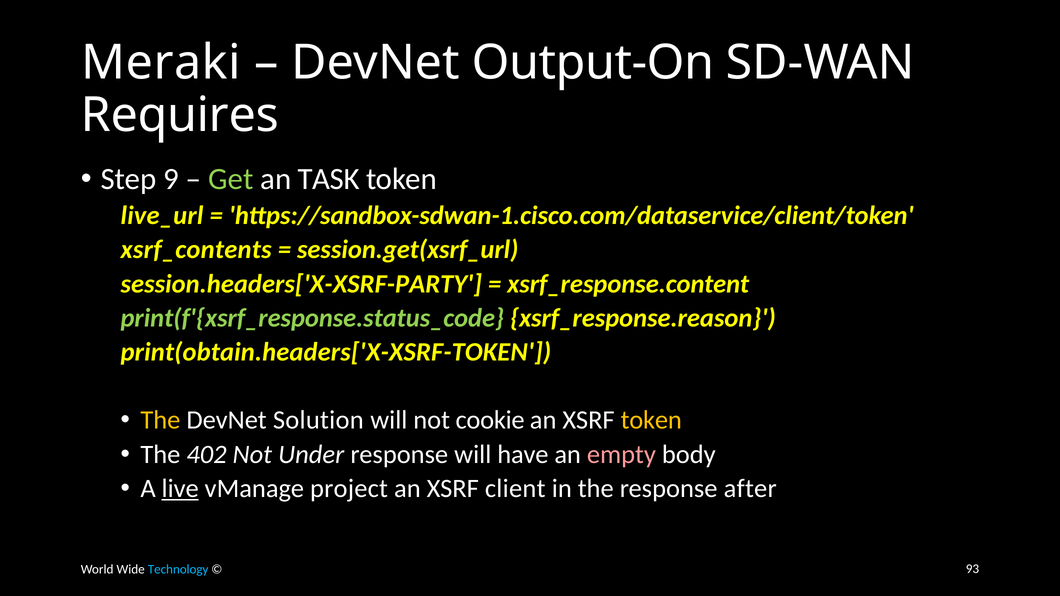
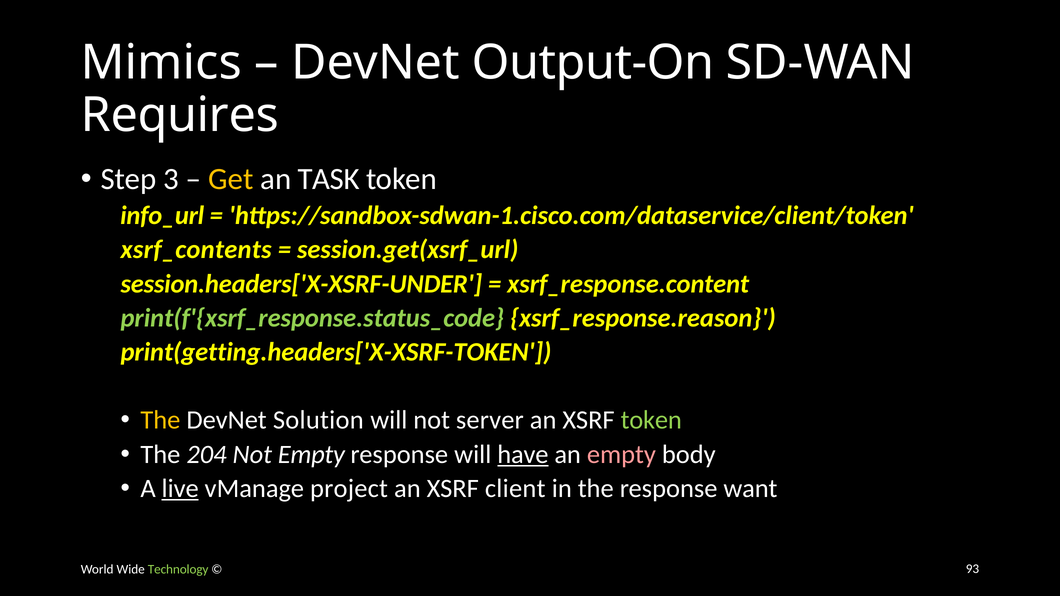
Meraki: Meraki -> Mimics
9: 9 -> 3
Get colour: light green -> yellow
live_url: live_url -> info_url
session.headers['X-XSRF-PARTY: session.headers['X-XSRF-PARTY -> session.headers['X-XSRF-UNDER
print(obtain.headers['X-XSRF-TOKEN: print(obtain.headers['X-XSRF-TOKEN -> print(getting.headers['X-XSRF-TOKEN
cookie: cookie -> server
token at (651, 420) colour: yellow -> light green
402: 402 -> 204
Not Under: Under -> Empty
have underline: none -> present
after: after -> want
Technology colour: light blue -> light green
